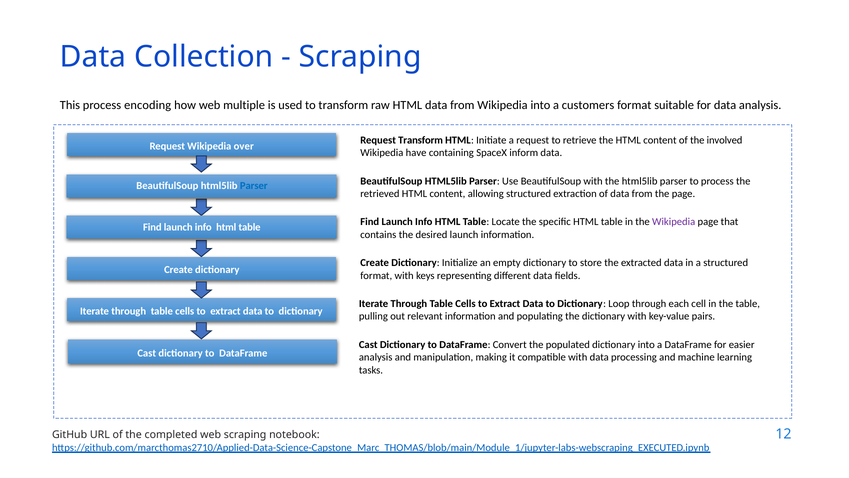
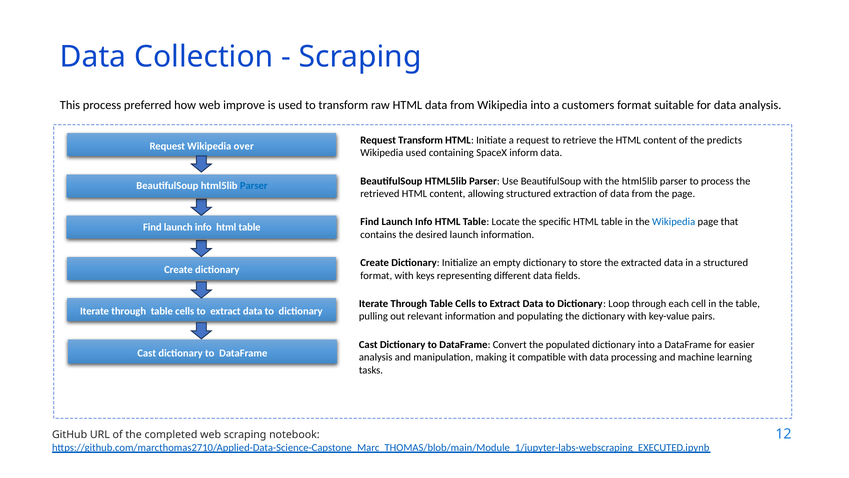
encoding: encoding -> preferred
multiple: multiple -> improve
involved: involved -> predicts
Wikipedia have: have -> used
Wikipedia at (674, 222) colour: purple -> blue
